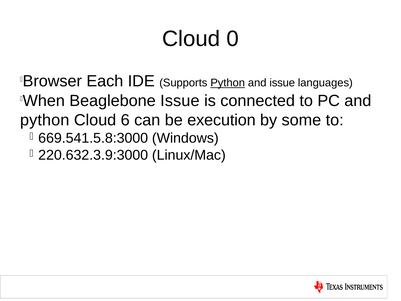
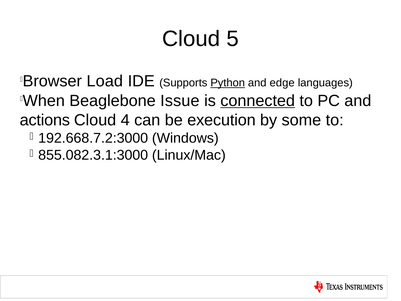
0: 0 -> 5
Each: Each -> Load
and issue: issue -> edge
connected underline: none -> present
python at (45, 120): python -> actions
6: 6 -> 4
669.541.5.8:3000: 669.541.5.8:3000 -> 192.668.7.2:3000
220.632.3.9:3000: 220.632.3.9:3000 -> 855.082.3.1:3000
